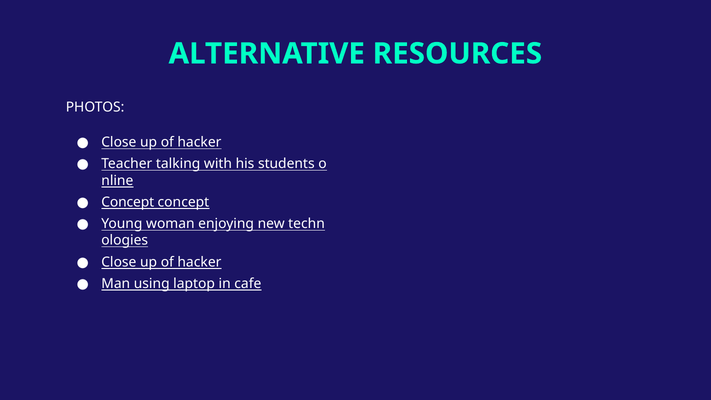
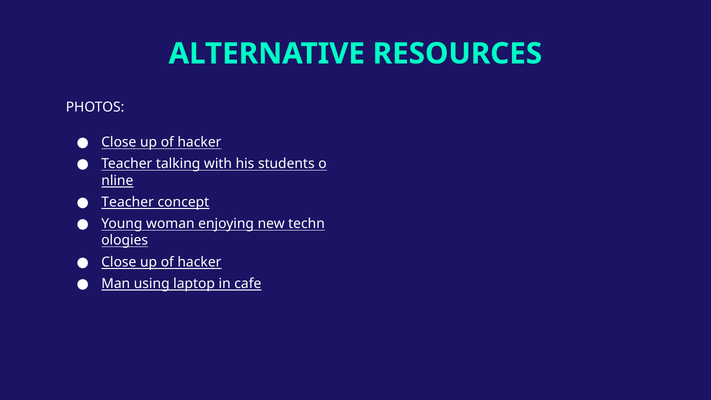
Concept at (128, 202): Concept -> Teacher
